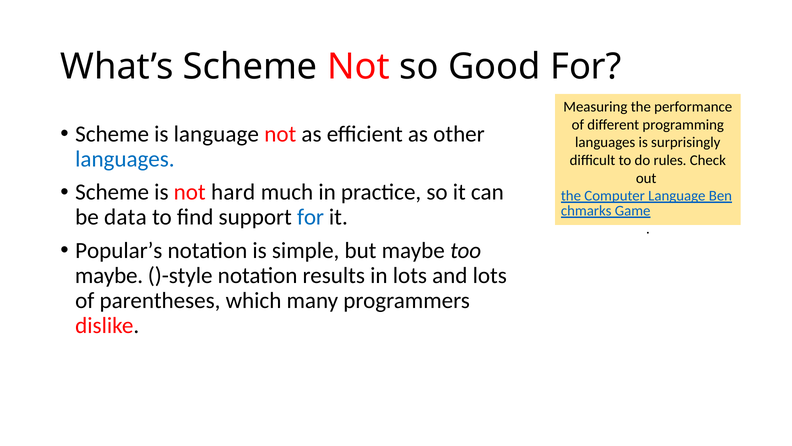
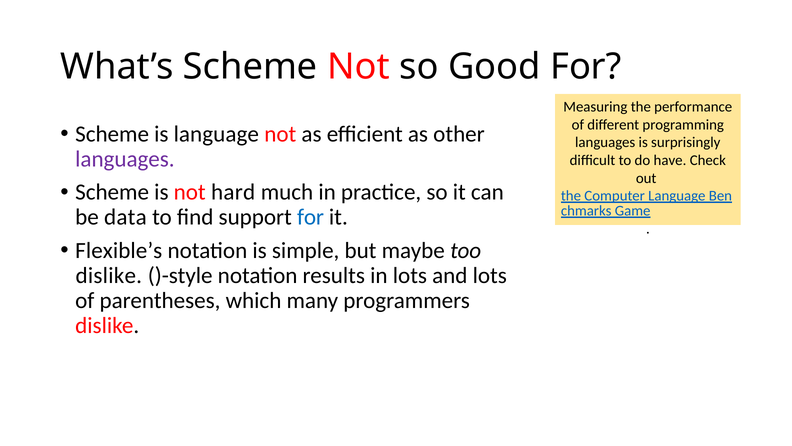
languages at (125, 159) colour: blue -> purple
rules: rules -> have
Popular’s: Popular’s -> Flexible’s
maybe at (109, 275): maybe -> dislike
